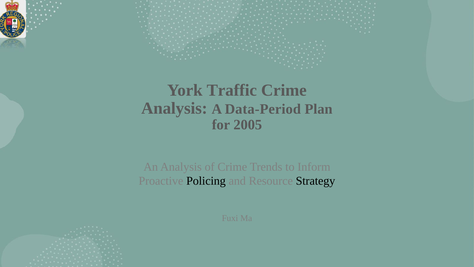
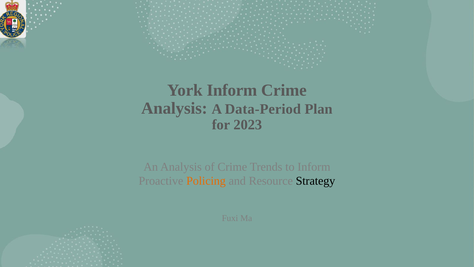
York Traffic: Traffic -> Inform
2005: 2005 -> 2023
Policing colour: black -> orange
